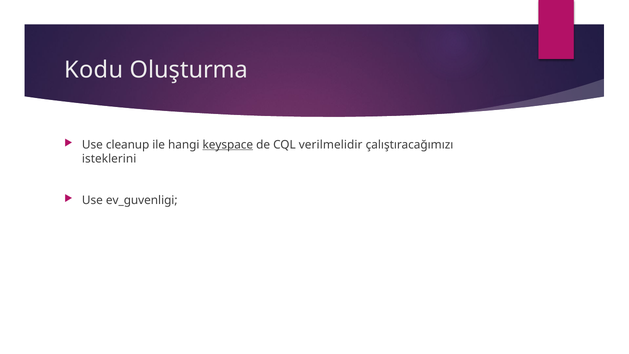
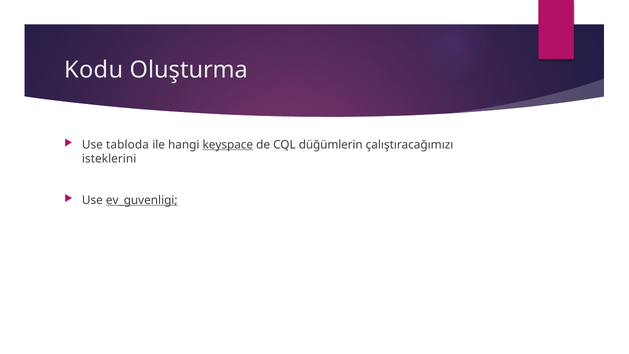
cleanup: cleanup -> tabloda
verilmelidir: verilmelidir -> düğümlerin
ev_guvenligi underline: none -> present
